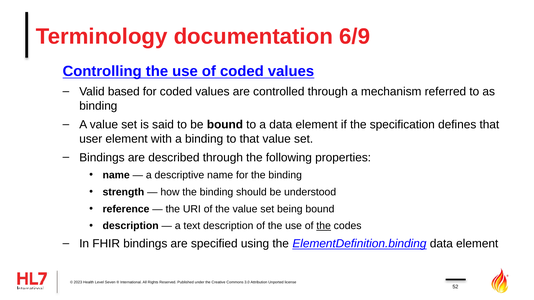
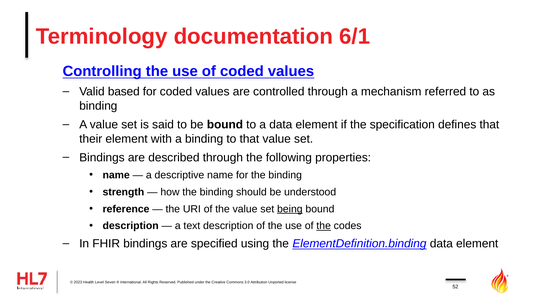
6/9: 6/9 -> 6/1
user: user -> their
being underline: none -> present
